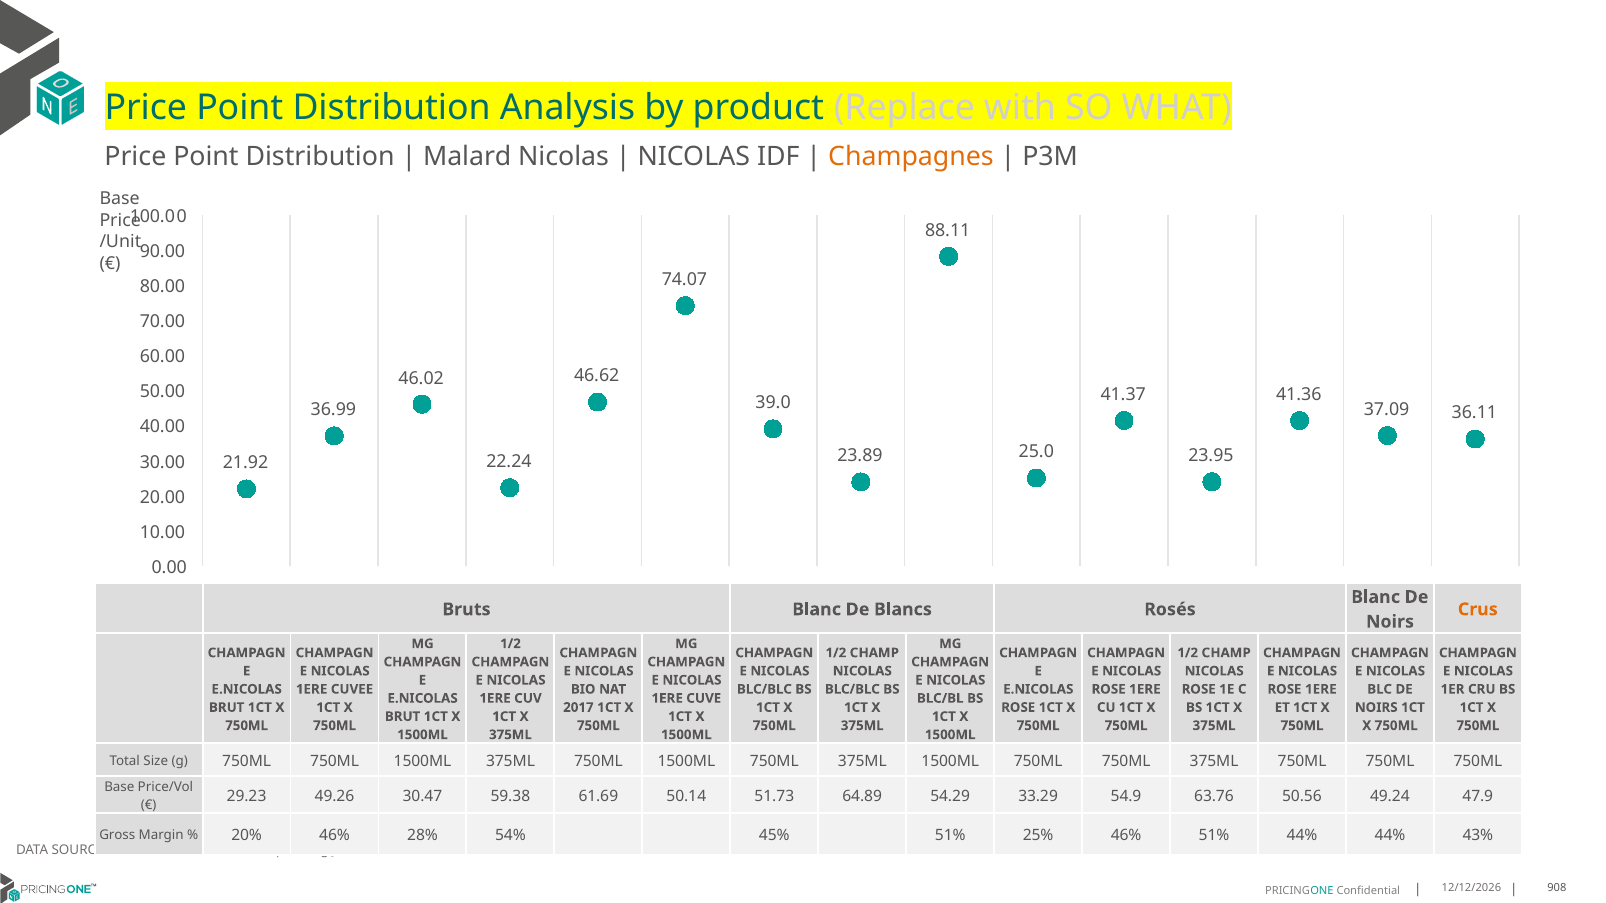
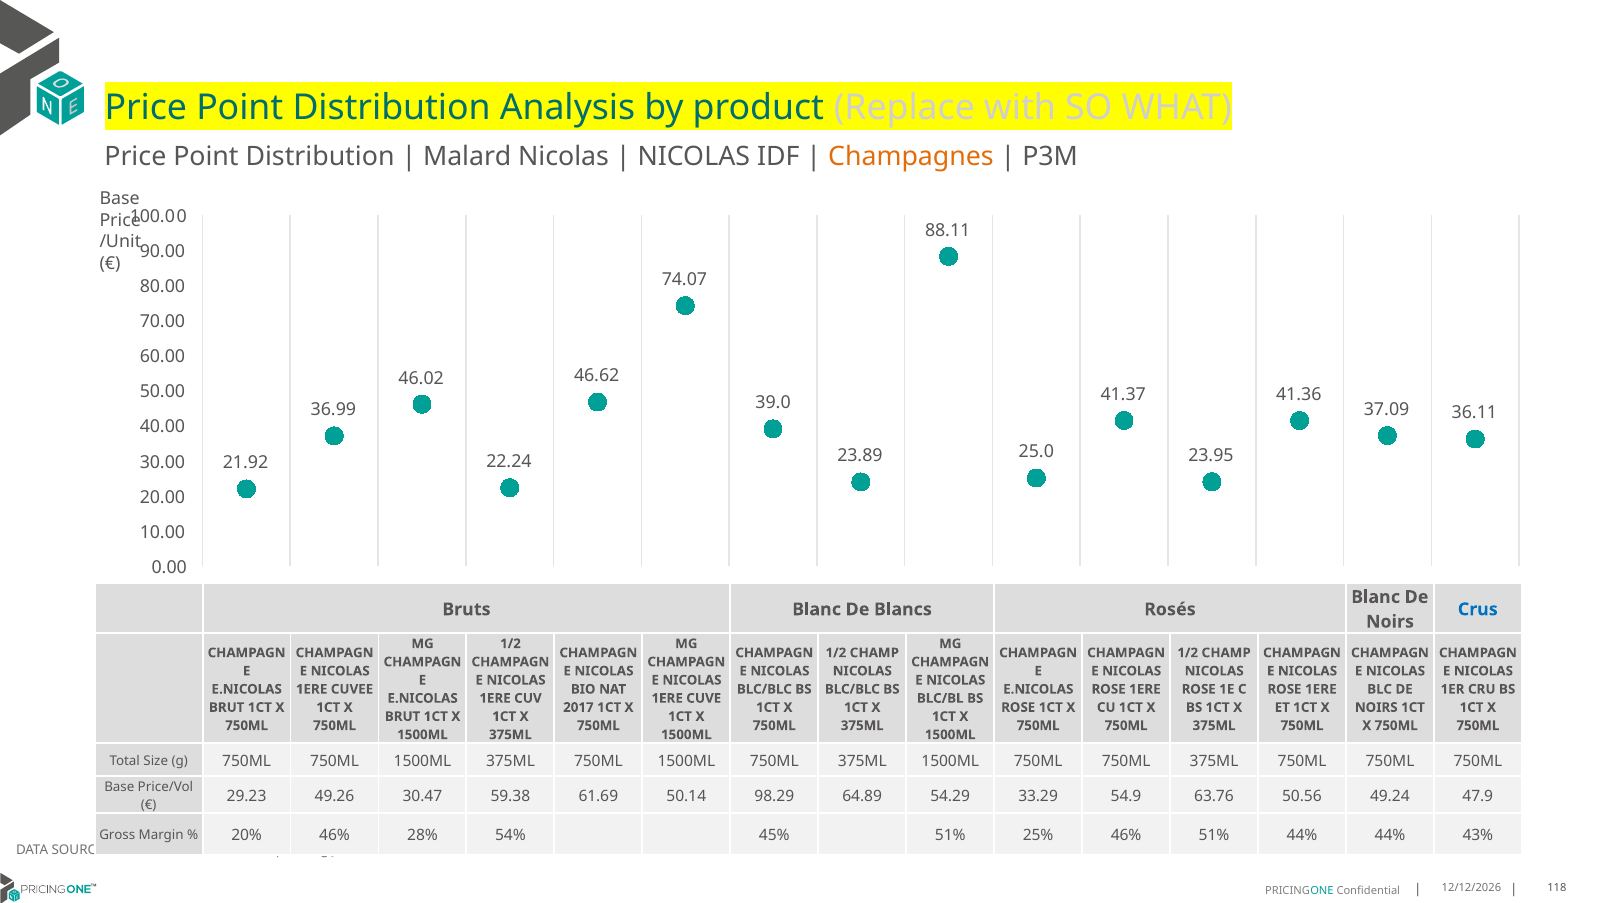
Crus colour: orange -> blue
51.73: 51.73 -> 98.29
908: 908 -> 118
